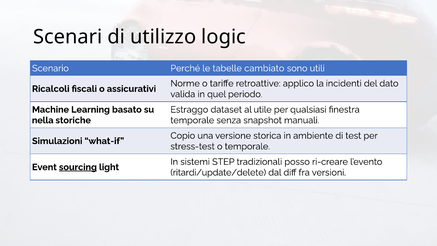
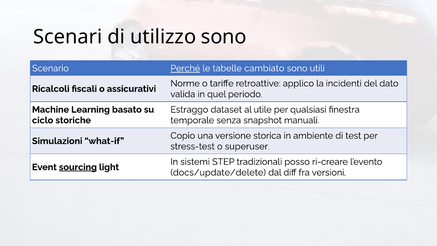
utilizzo logic: logic -> sono
Perché underline: none -> present
nella: nella -> ciclo
o temporale: temporale -> superuser
ritardi/update/delete: ritardi/update/delete -> docs/update/delete
